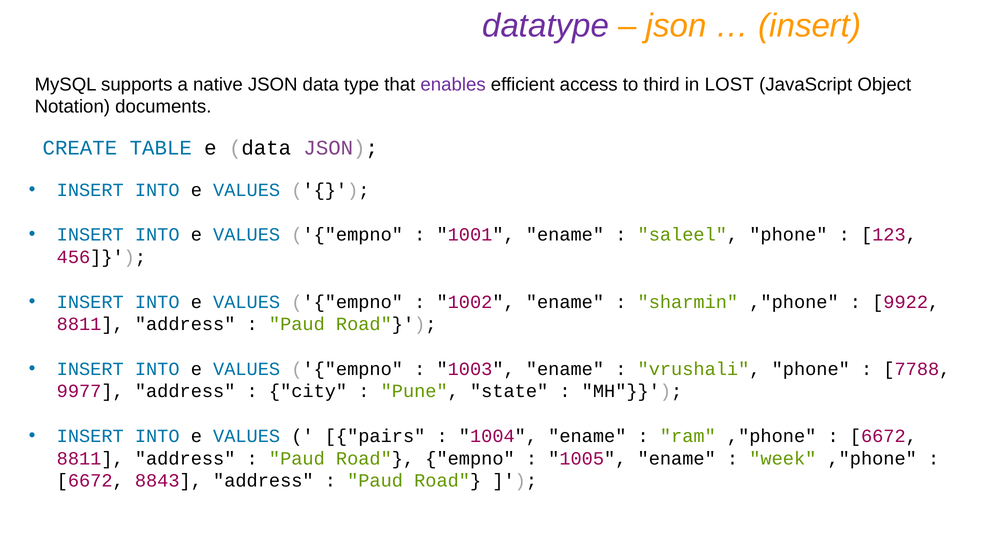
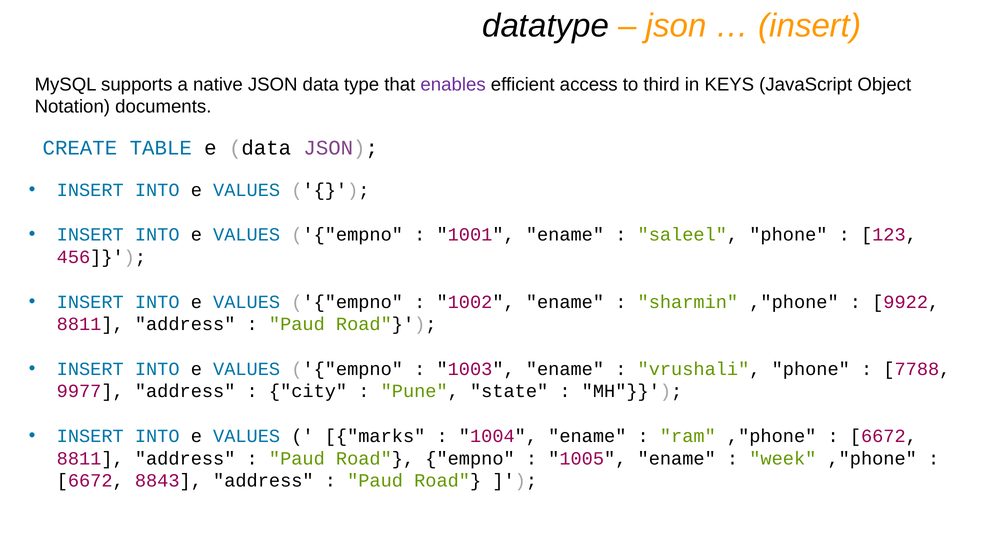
datatype colour: purple -> black
LOST: LOST -> KEYS
pairs: pairs -> marks
